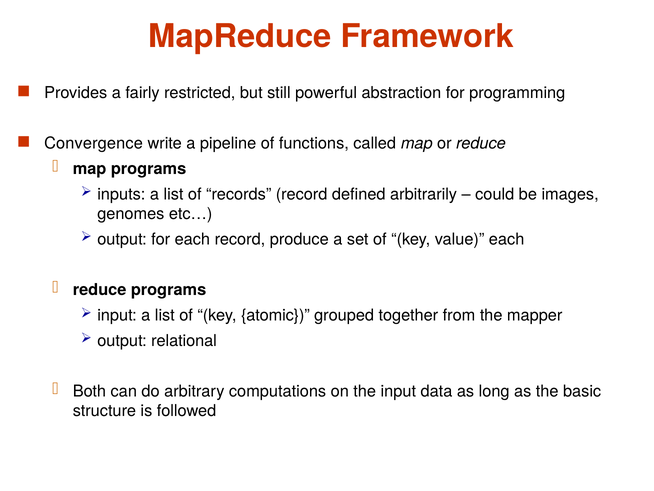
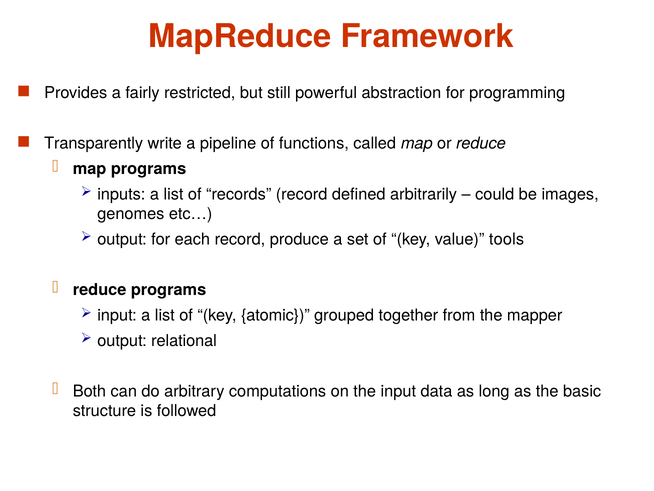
Convergence: Convergence -> Transparently
value each: each -> tools
